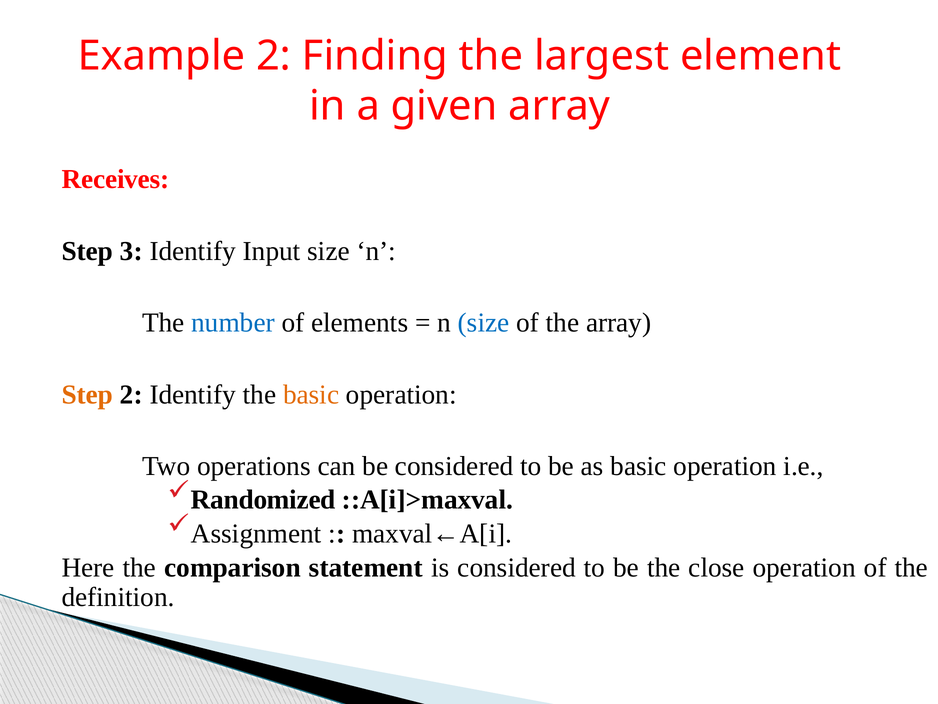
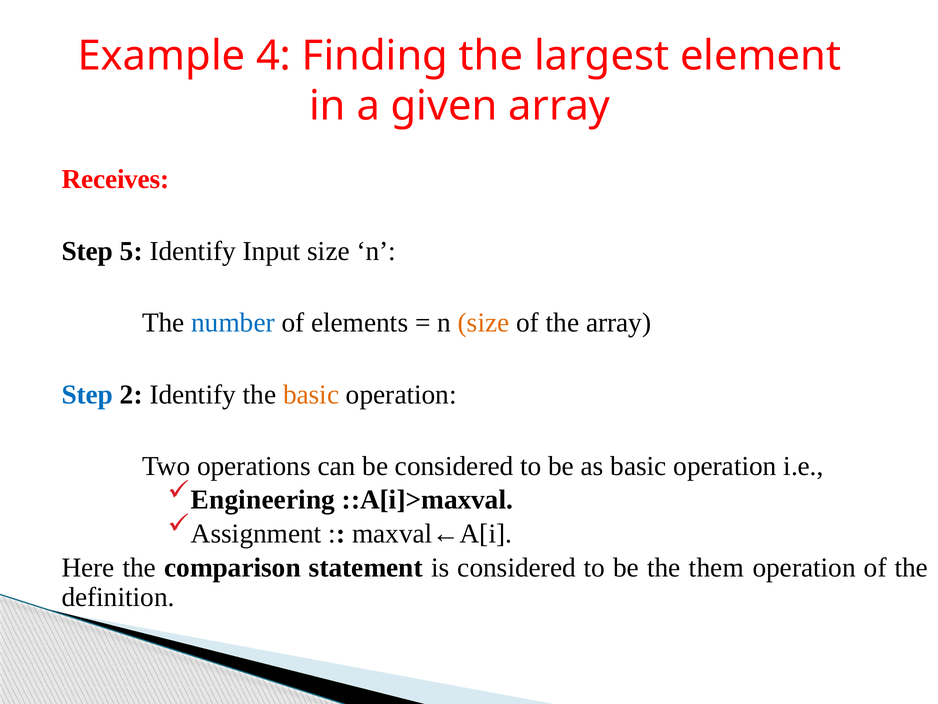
Example 2: 2 -> 4
3: 3 -> 5
size at (484, 323) colour: blue -> orange
Step at (87, 394) colour: orange -> blue
Randomized: Randomized -> Engineering
close: close -> them
